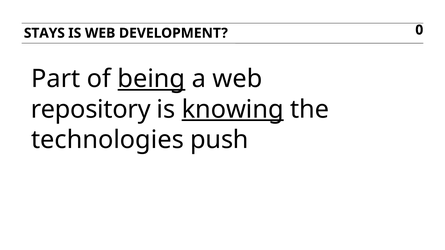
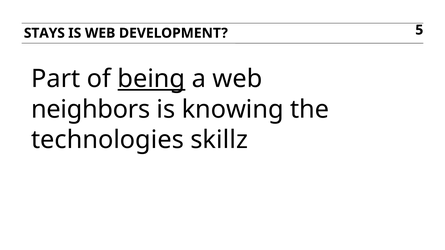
0: 0 -> 5
repository: repository -> neighbors
knowing underline: present -> none
push: push -> skillz
